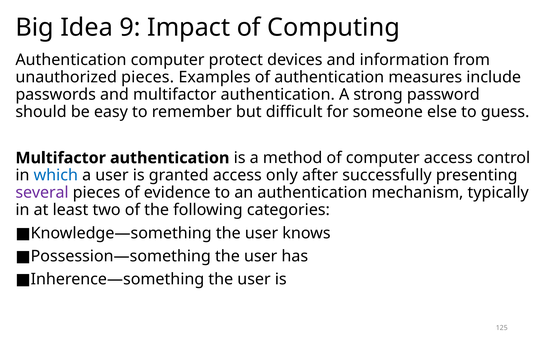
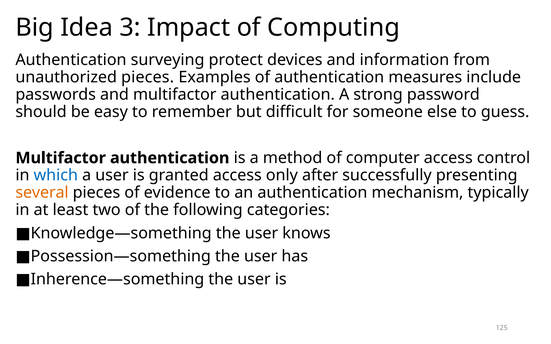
9: 9 -> 3
Authentication computer: computer -> surveying
several colour: purple -> orange
